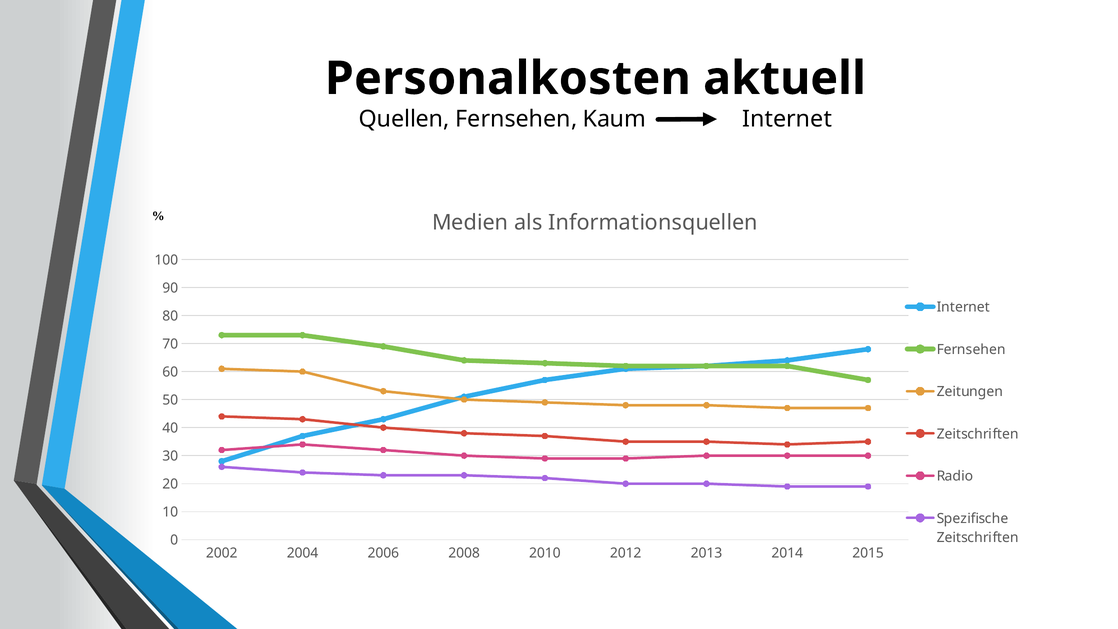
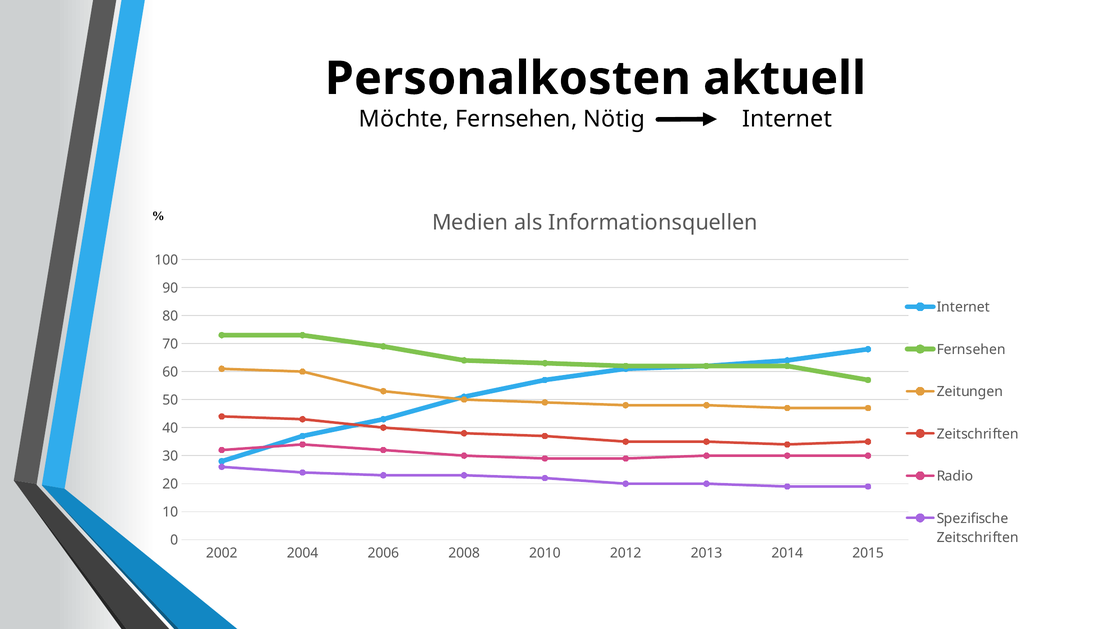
Quellen: Quellen -> Möchte
Kaum: Kaum -> Nötig
